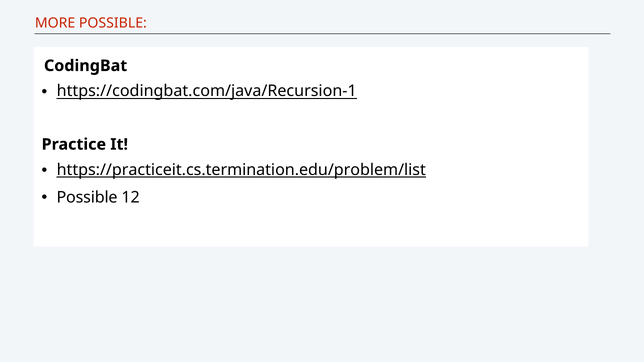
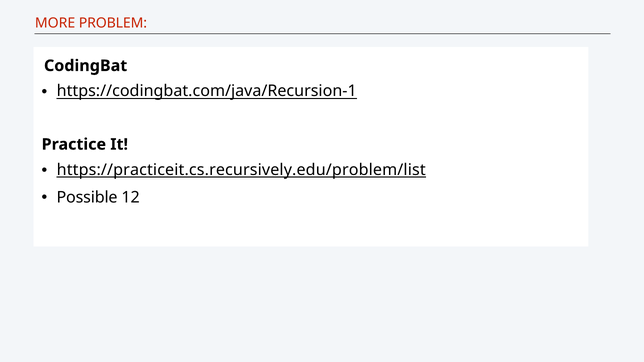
MORE POSSIBLE: POSSIBLE -> PROBLEM
https://practiceit.cs.termination.edu/problem/list: https://practiceit.cs.termination.edu/problem/list -> https://practiceit.cs.recursively.edu/problem/list
